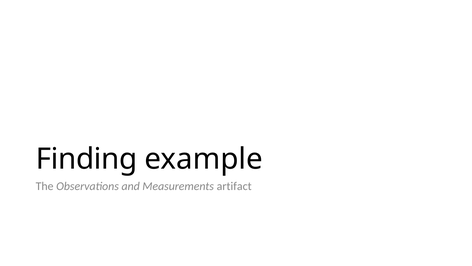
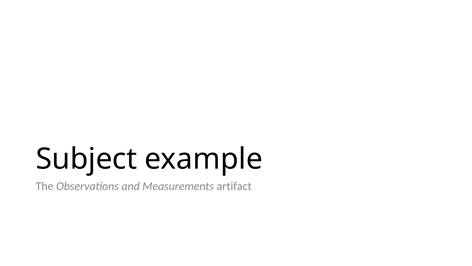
Finding: Finding -> Subject
